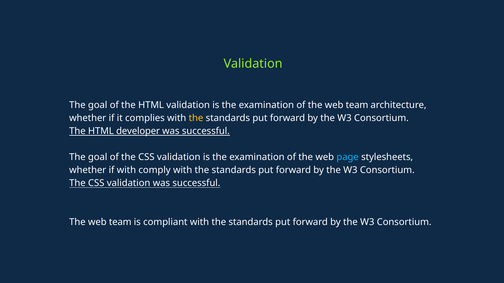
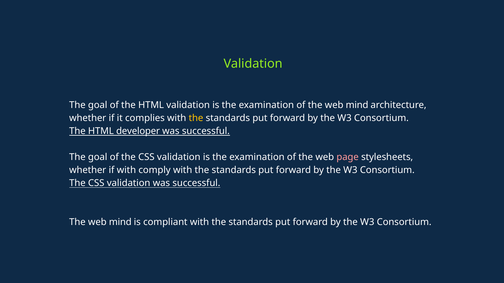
of the web team: team -> mind
page colour: light blue -> pink
team at (120, 223): team -> mind
